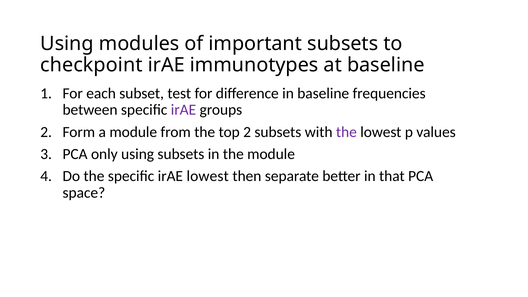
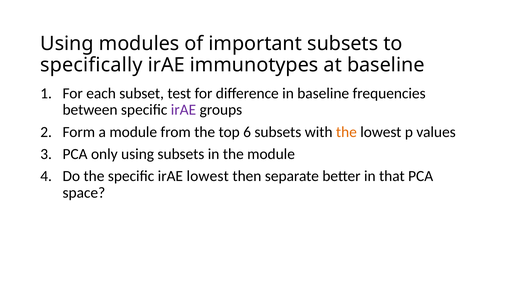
checkpoint: checkpoint -> specifically
top 2: 2 -> 6
the at (346, 132) colour: purple -> orange
